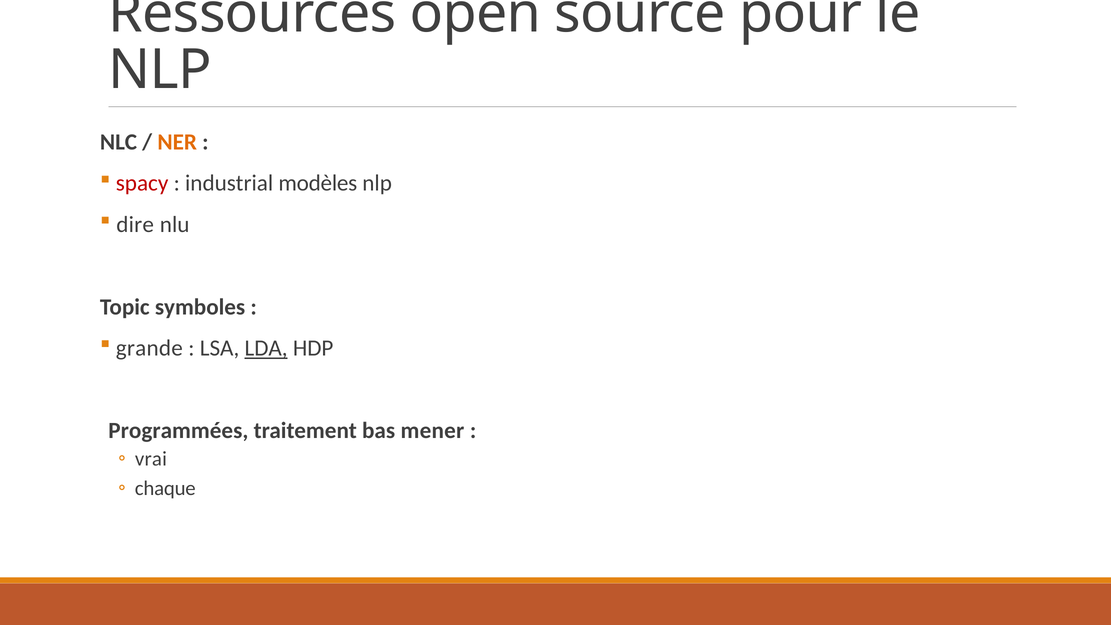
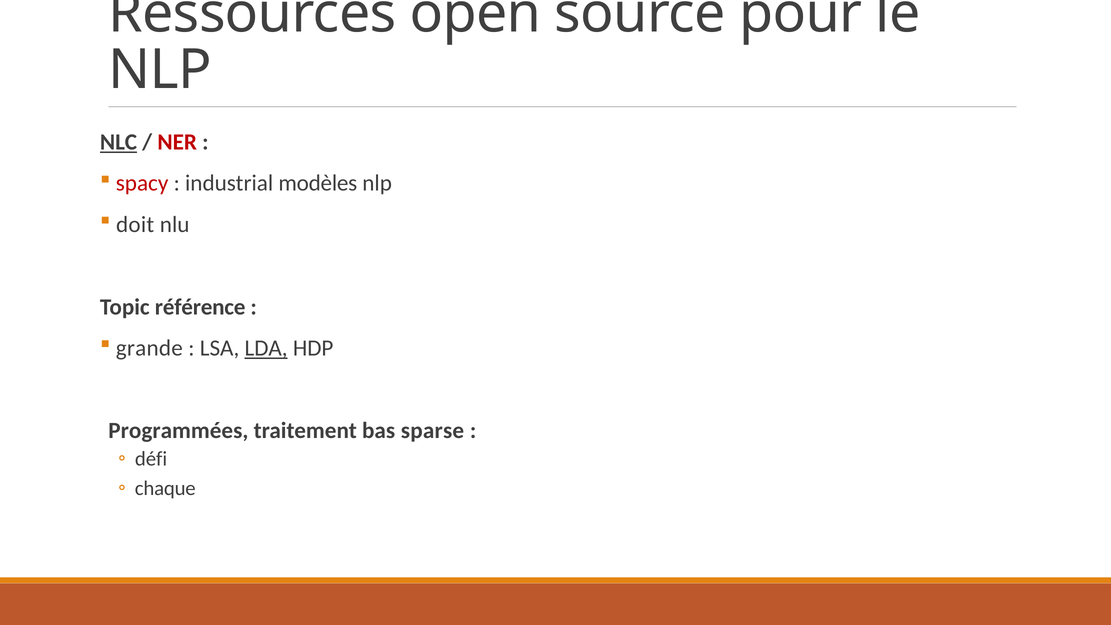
NLC underline: none -> present
NER colour: orange -> red
dire: dire -> doit
symboles: symboles -> référence
mener: mener -> sparse
vrai: vrai -> défi
